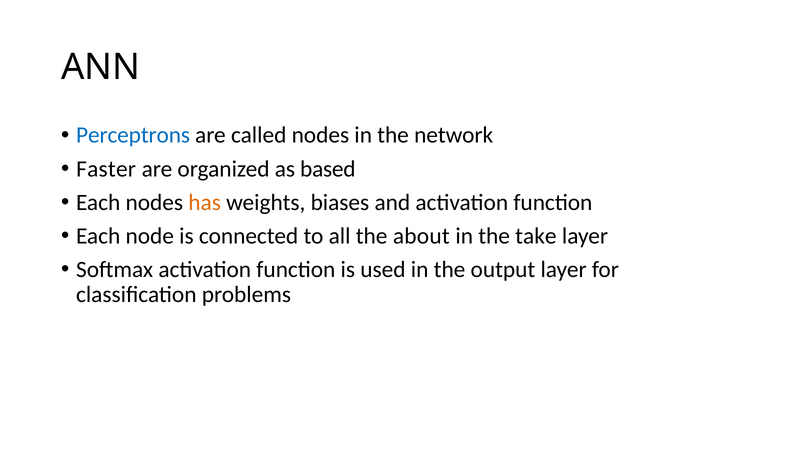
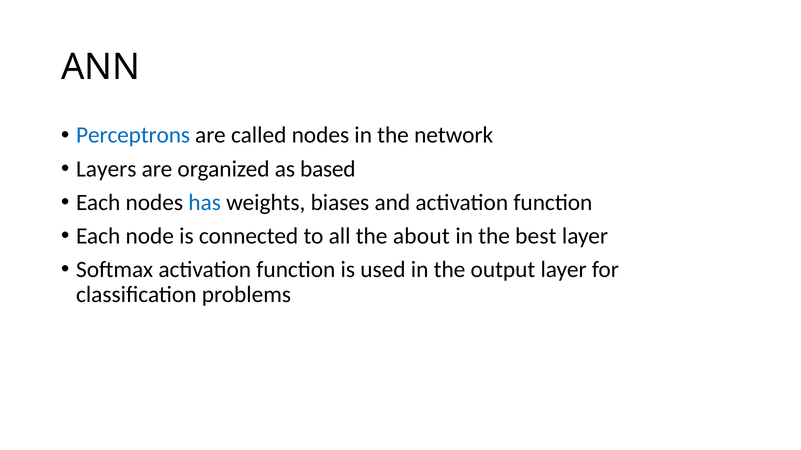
Faster: Faster -> Layers
has colour: orange -> blue
take: take -> best
